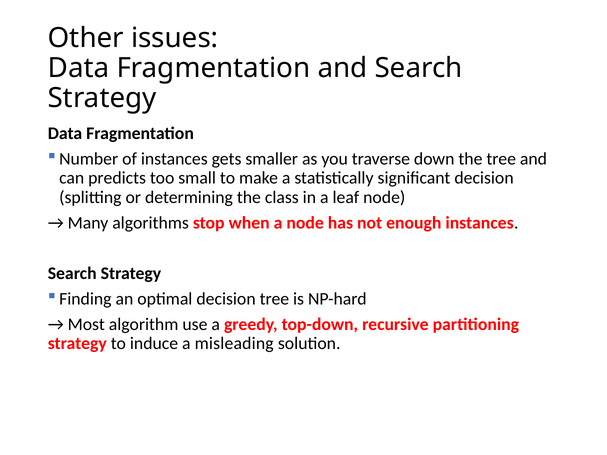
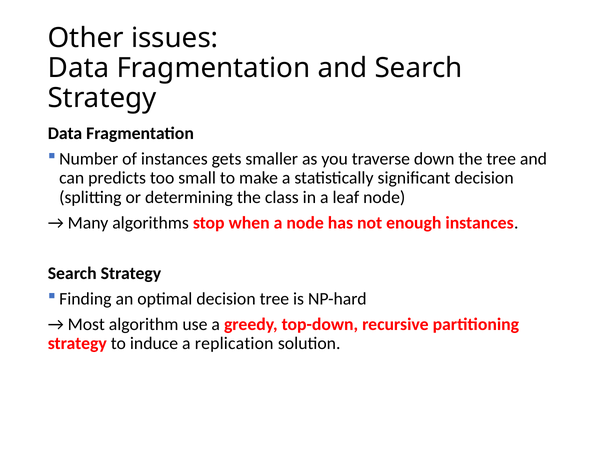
misleading: misleading -> replication
